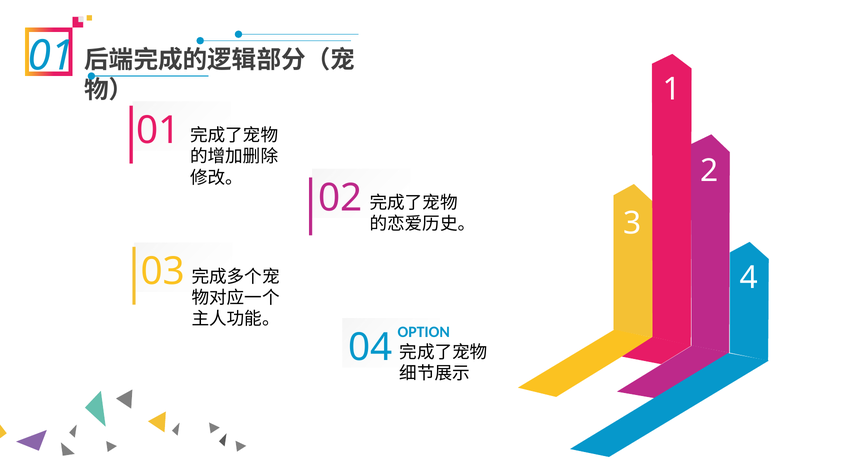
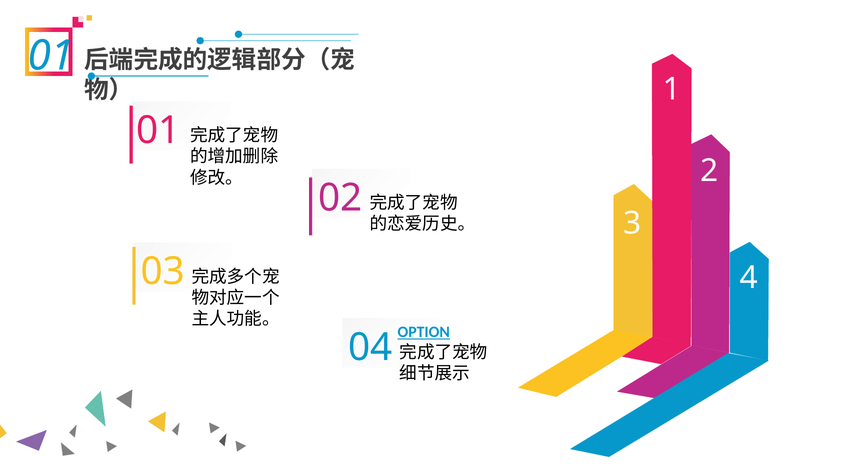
OPTION underline: none -> present
